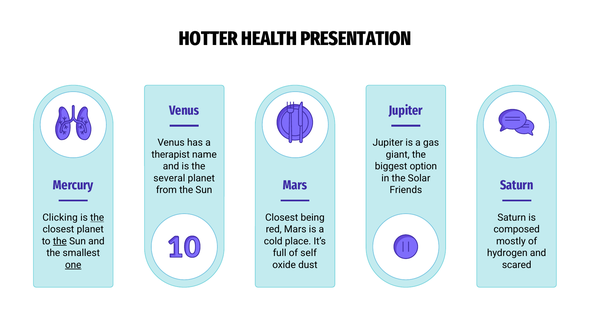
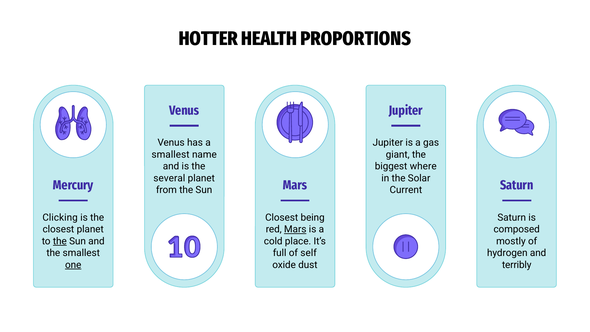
PRESENTATION: PRESENTATION -> PROPORTIONS
therapist at (171, 154): therapist -> smallest
option: option -> where
Friends: Friends -> Current
the at (97, 218) underline: present -> none
Mars at (295, 229) underline: none -> present
scared: scared -> terribly
